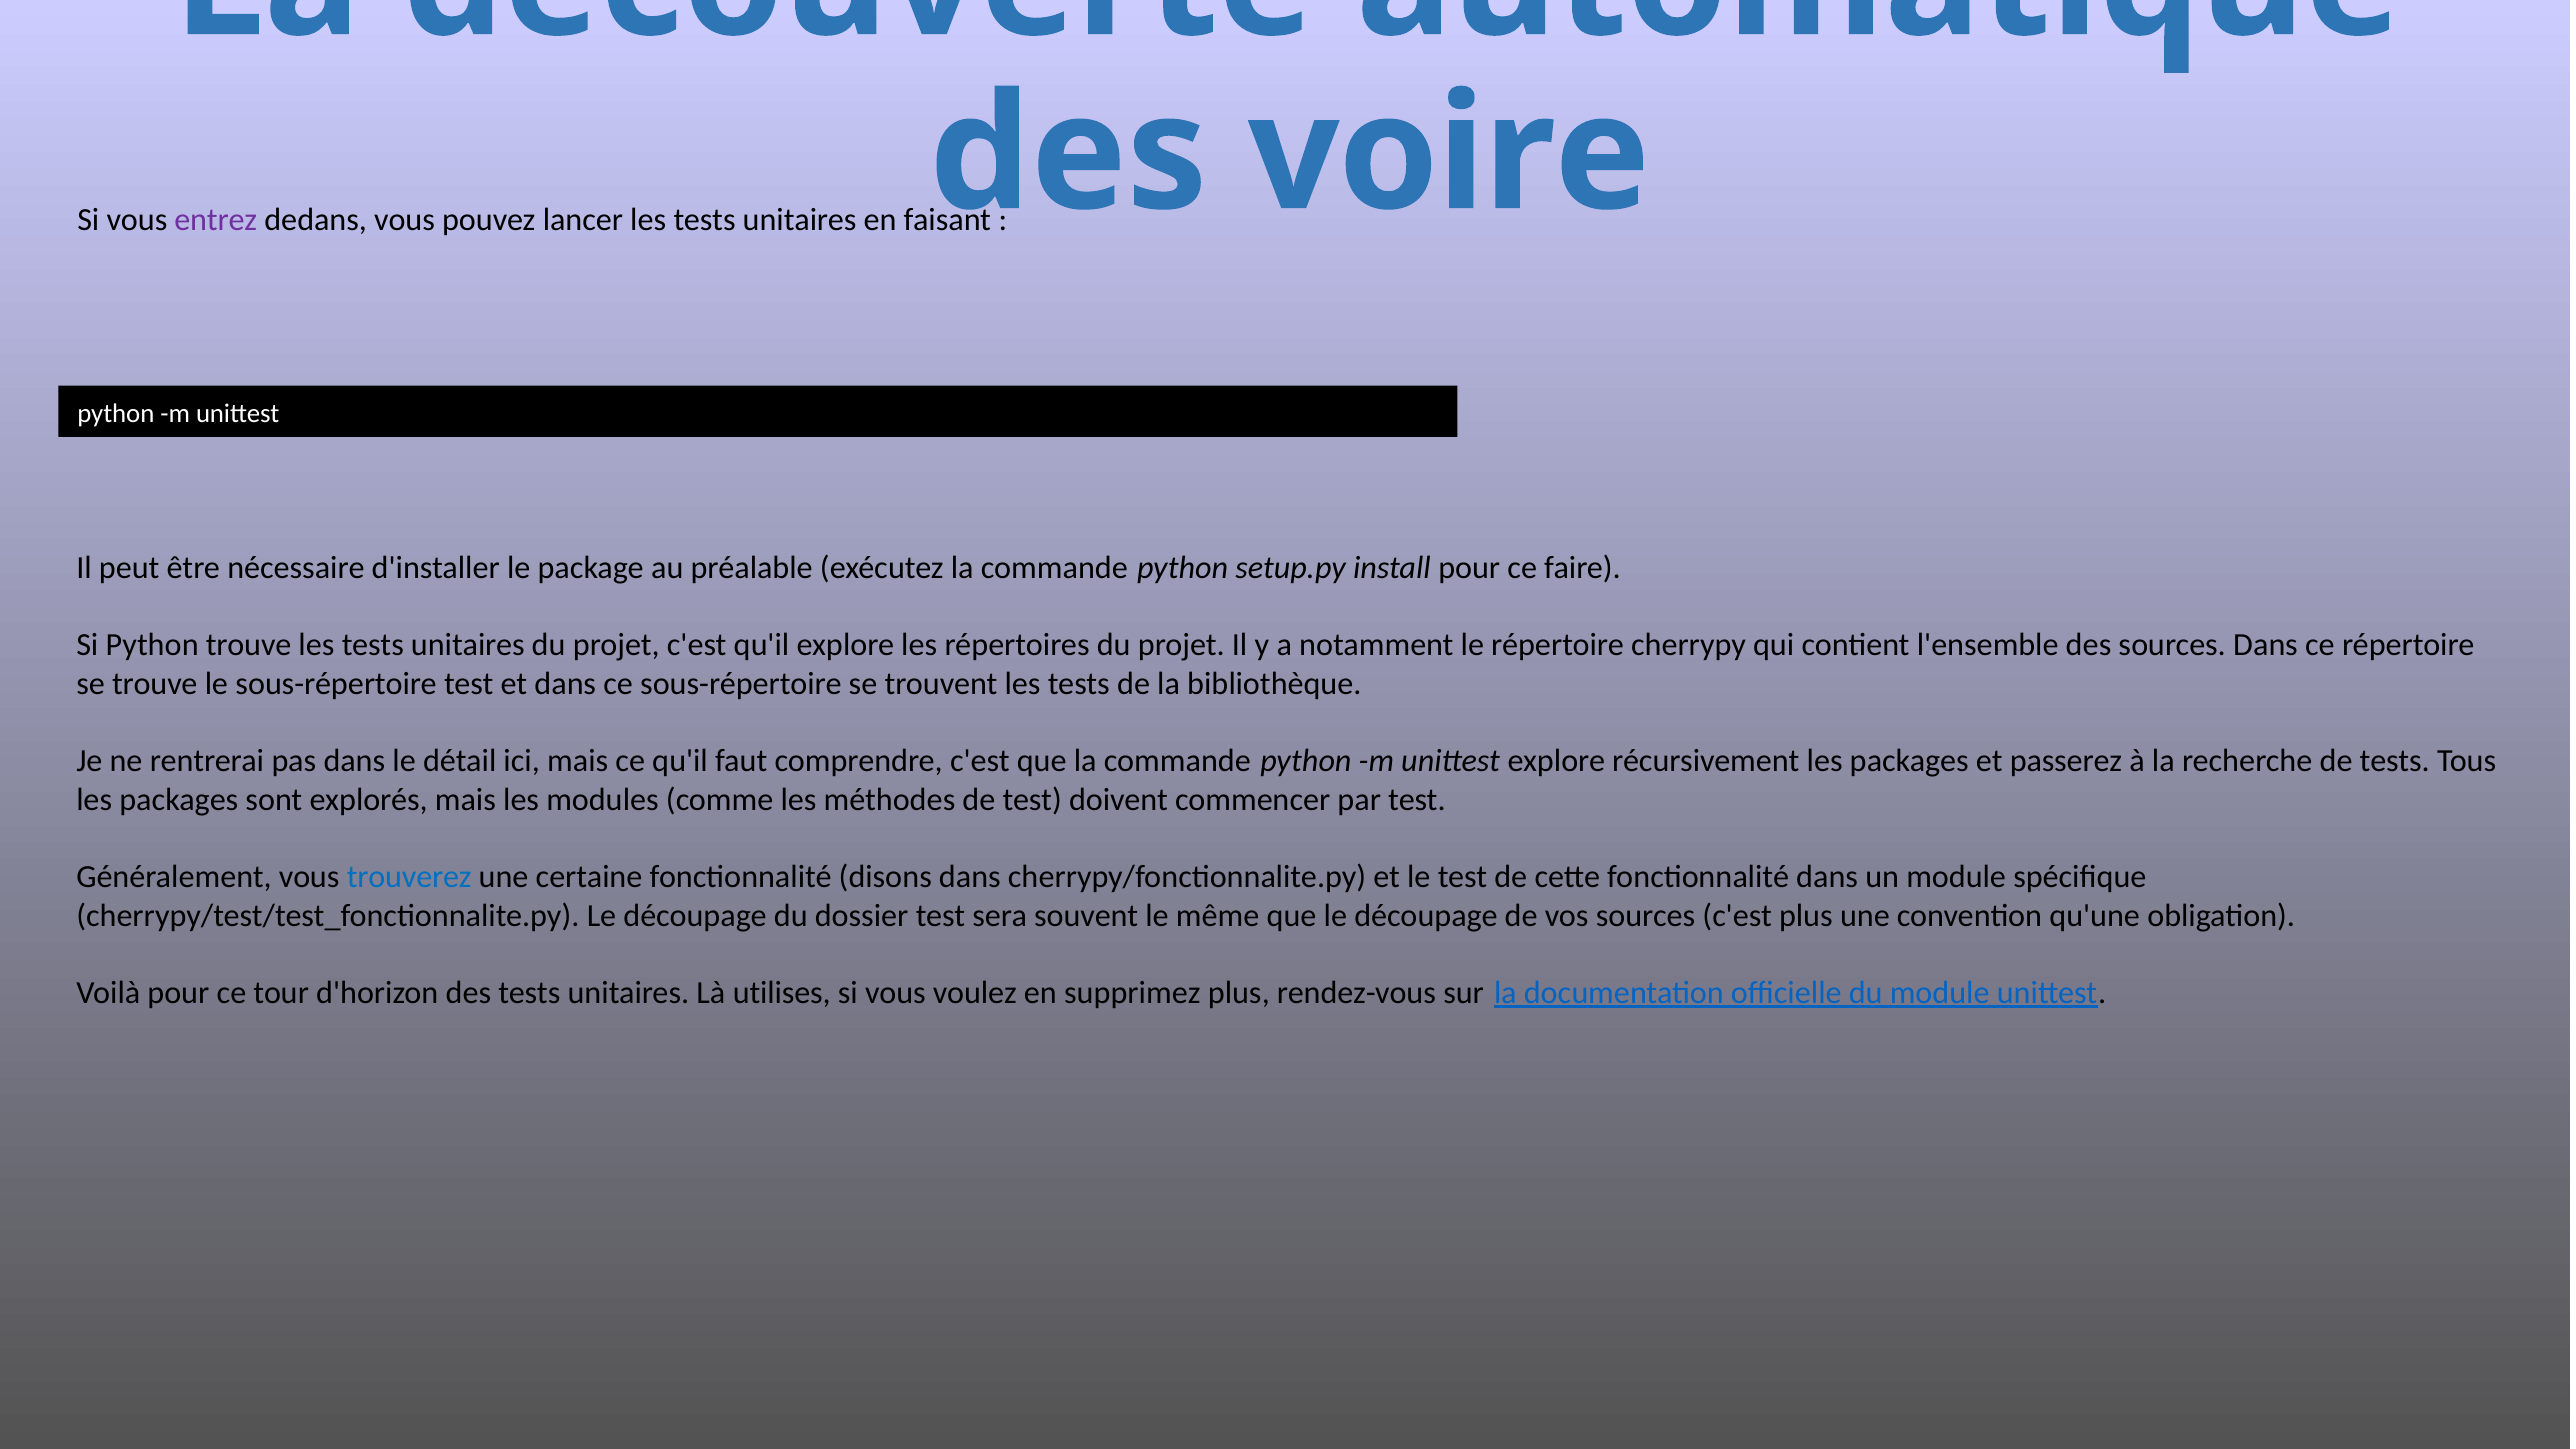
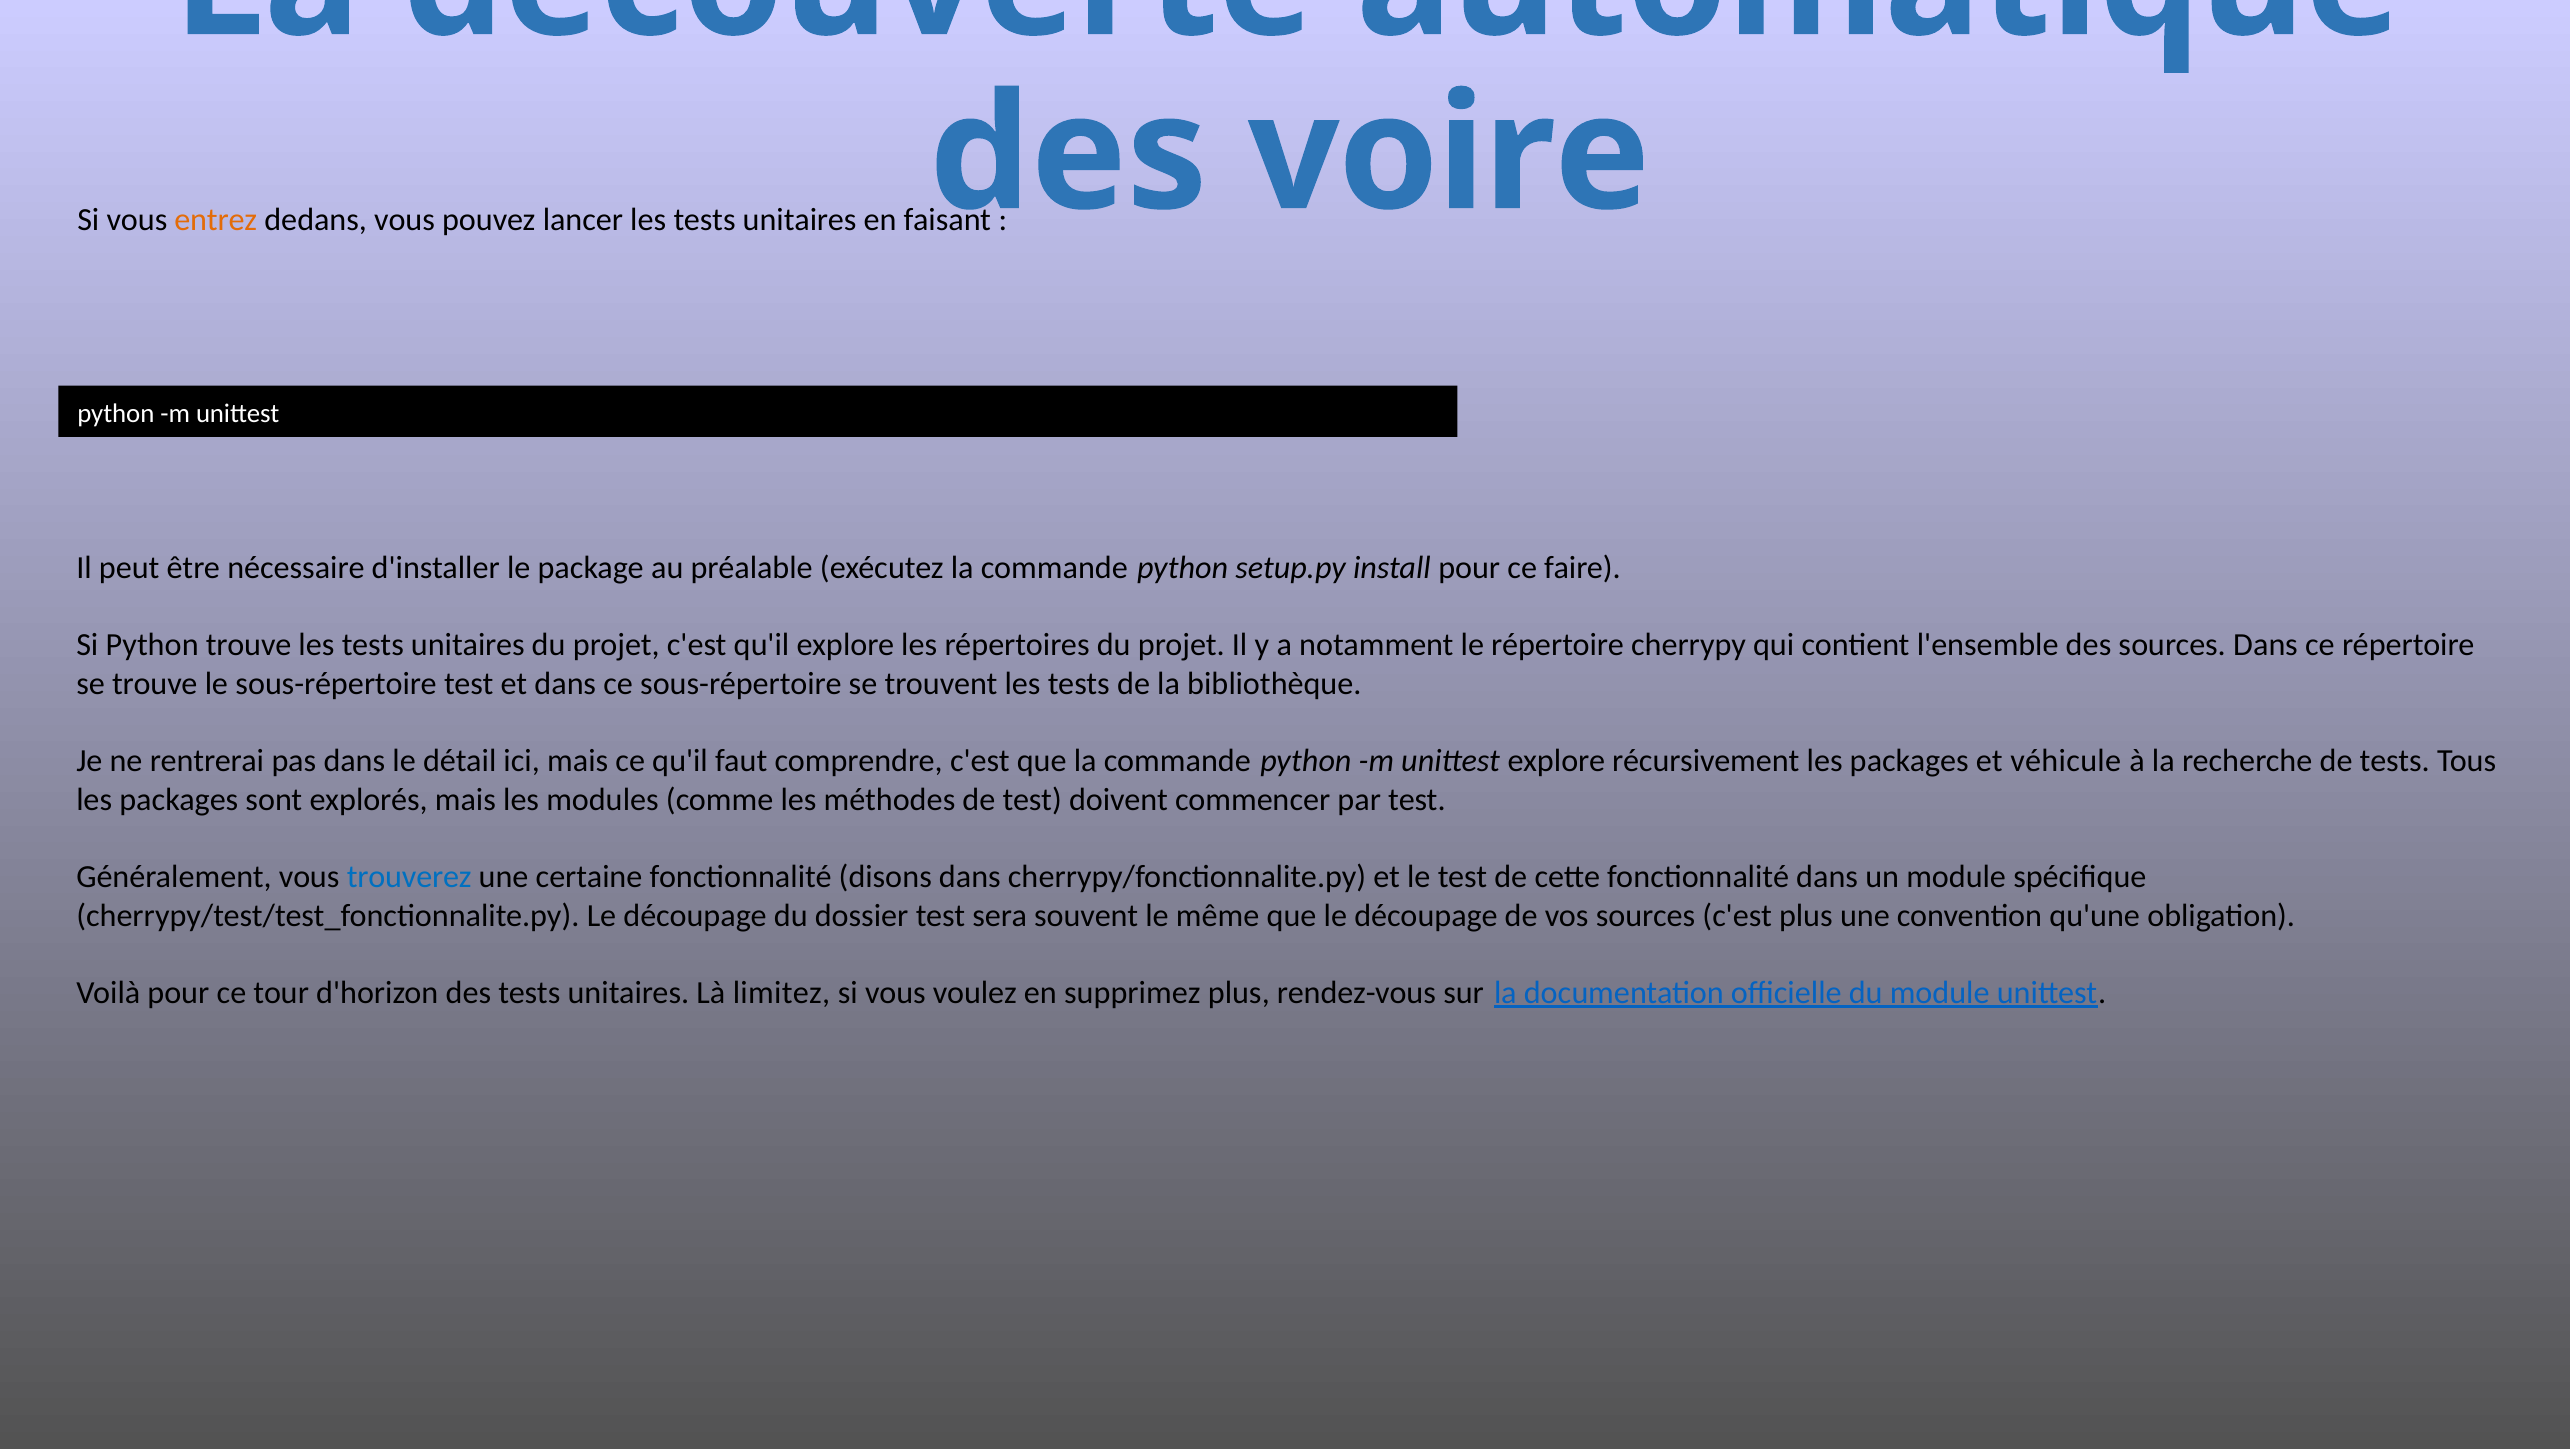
entrez colour: purple -> orange
passerez: passerez -> véhicule
utilises: utilises -> limitez
